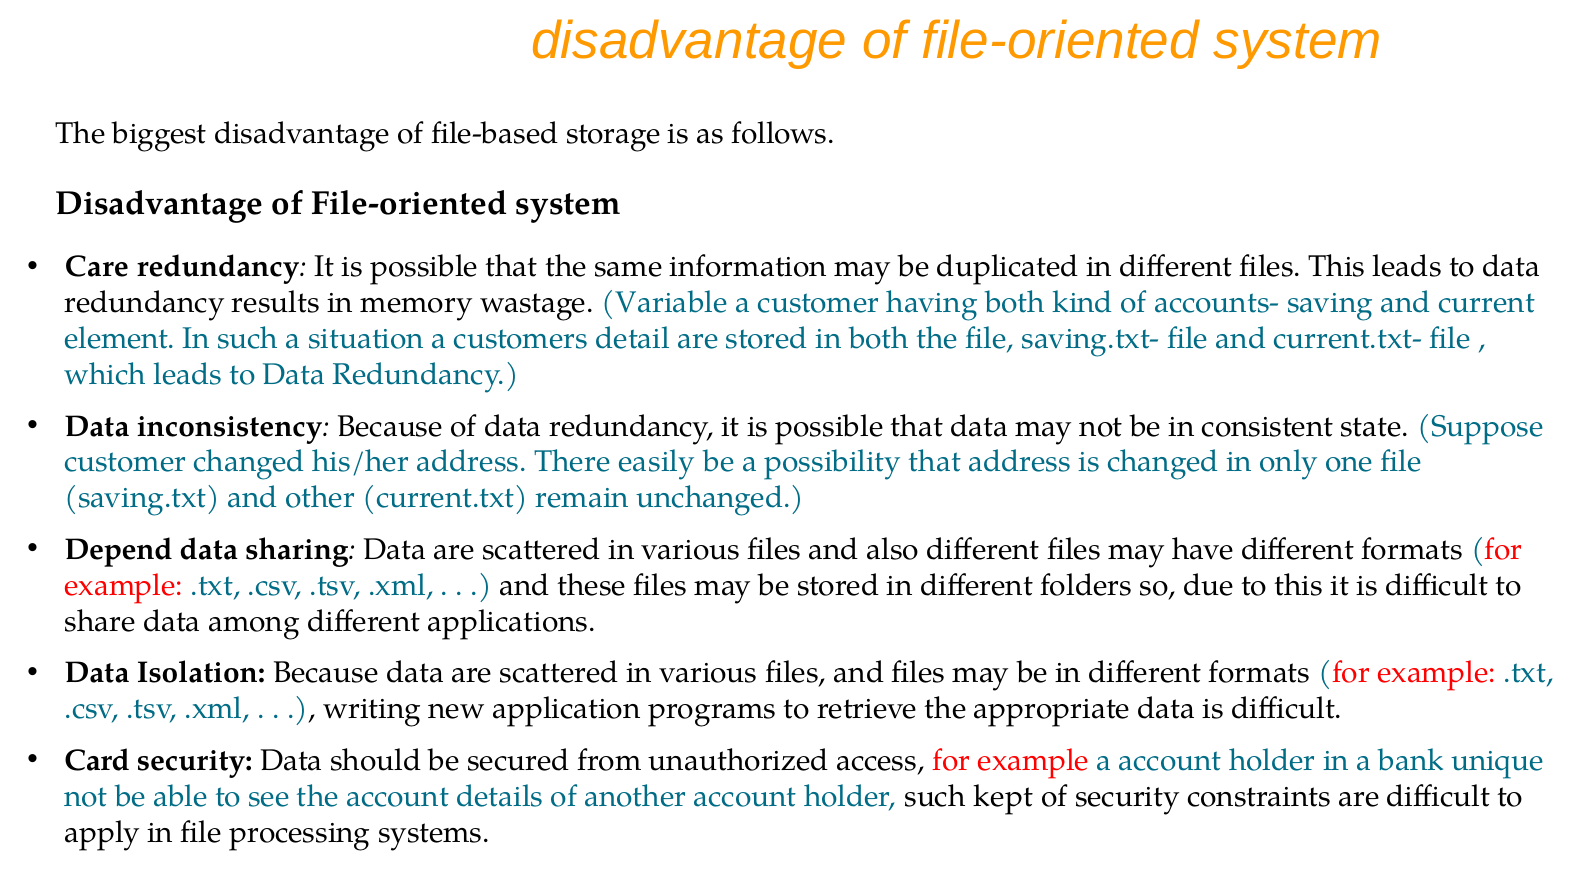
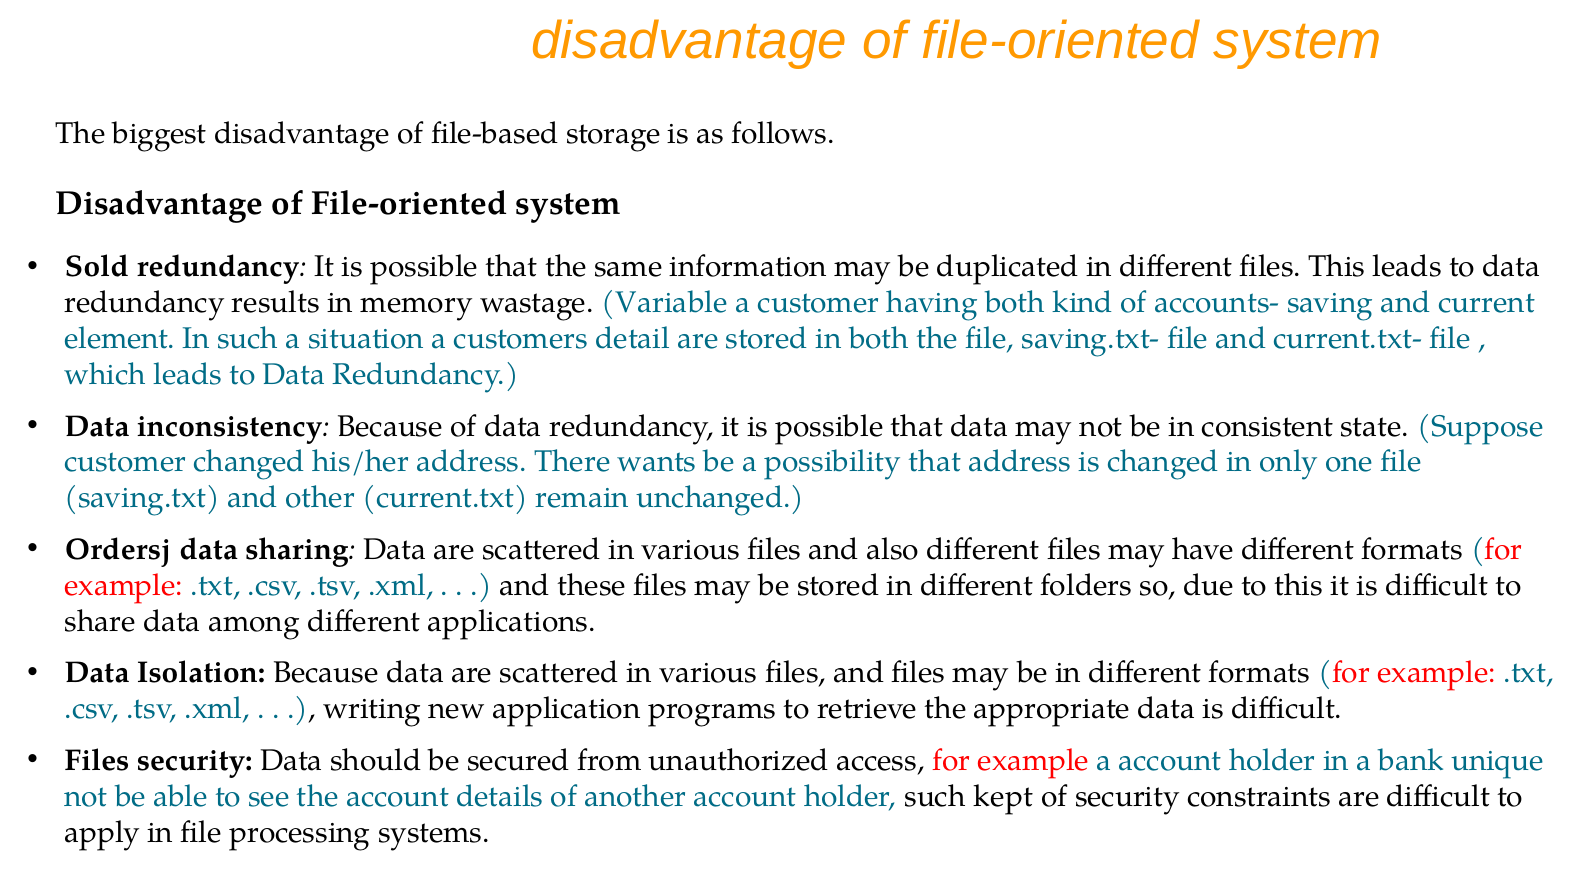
Care: Care -> Sold
easily: easily -> wants
Depend: Depend -> Ordersj
Card at (97, 761): Card -> Files
